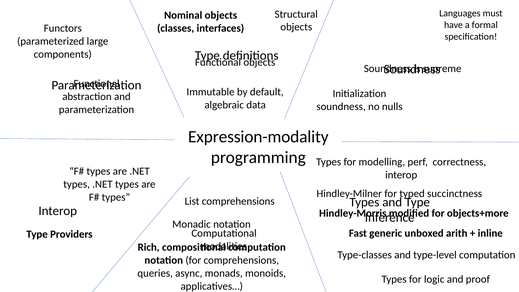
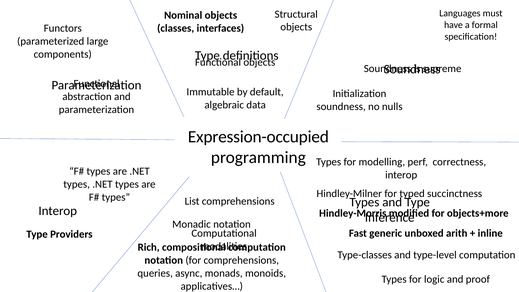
Expression-modality: Expression-modality -> Expression-occupied
